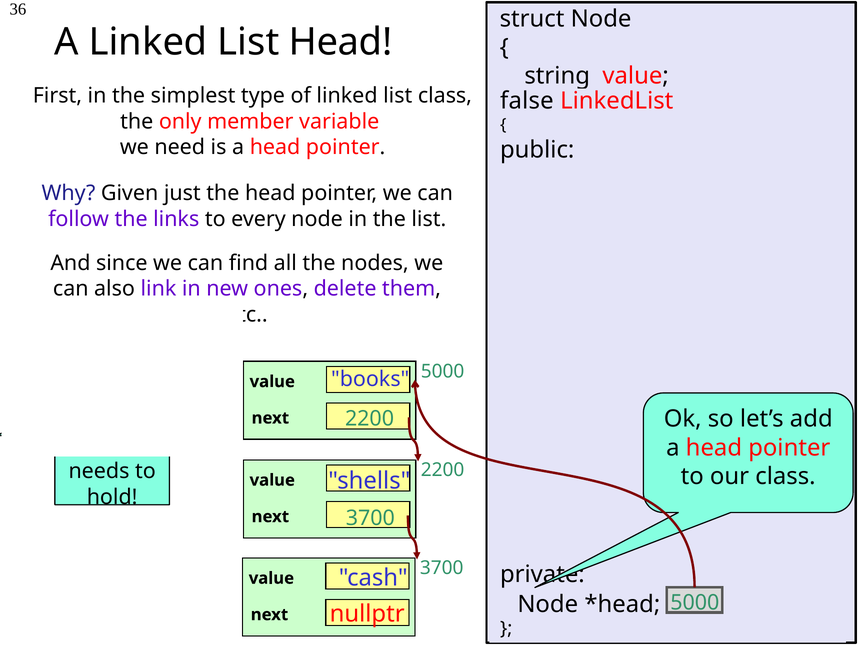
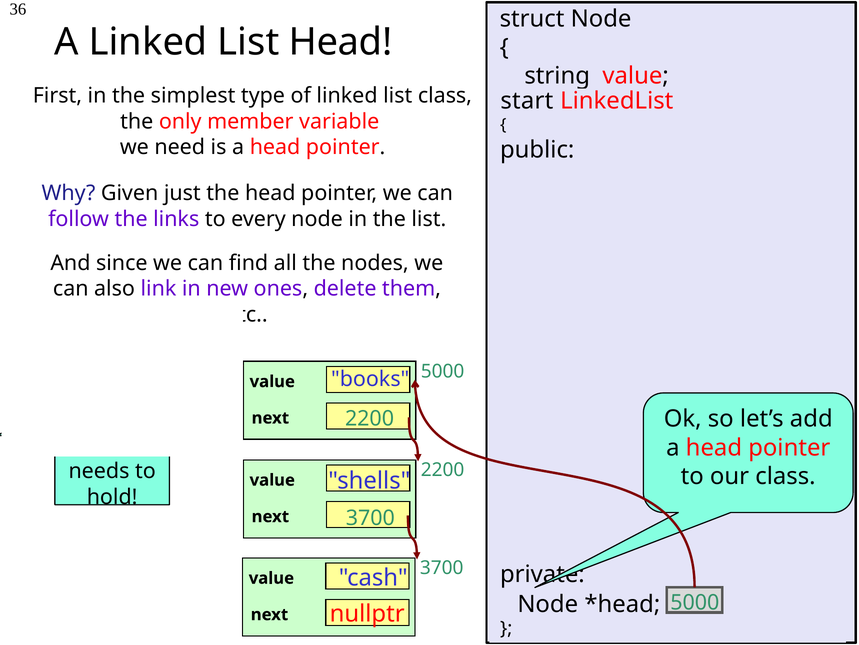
false: false -> start
